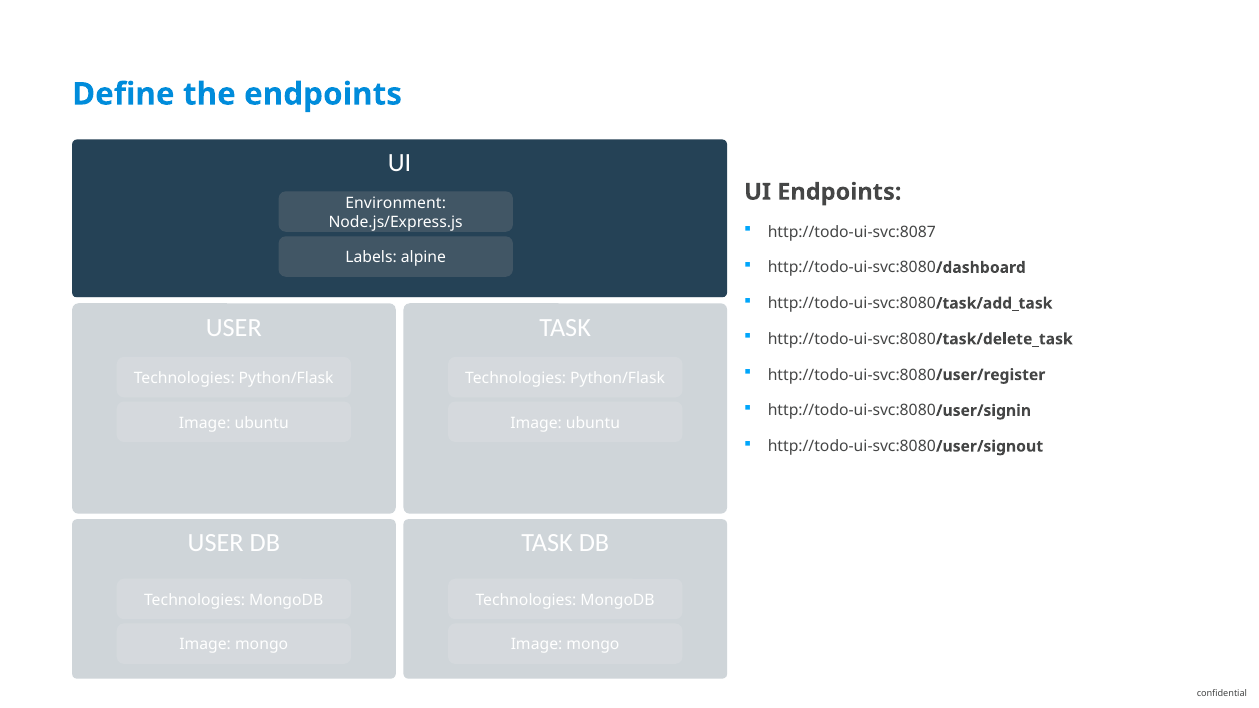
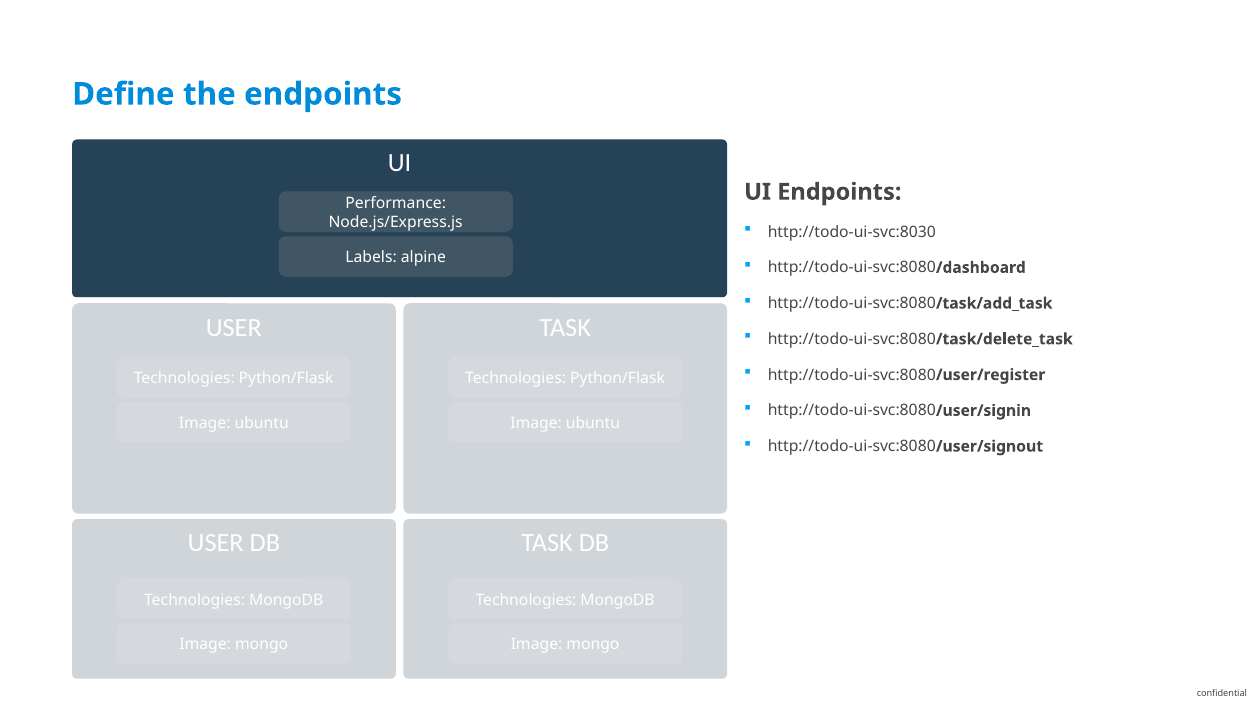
Environment: Environment -> Performance
http://todo-ui-svc:8087: http://todo-ui-svc:8087 -> http://todo-ui-svc:8030
